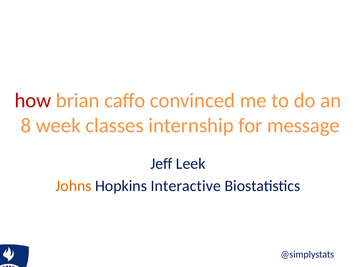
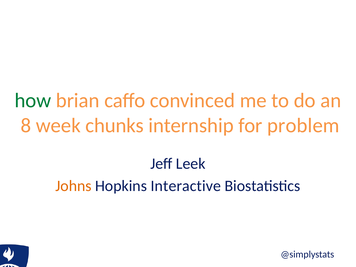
how colour: red -> green
classes: classes -> chunks
message: message -> problem
